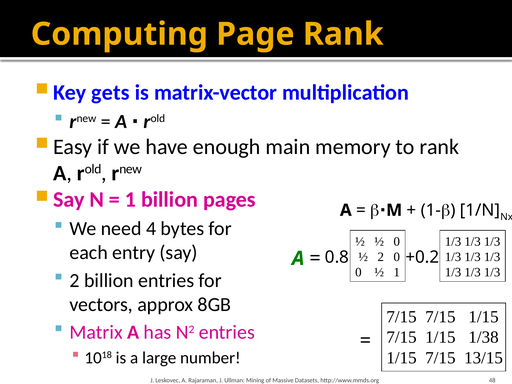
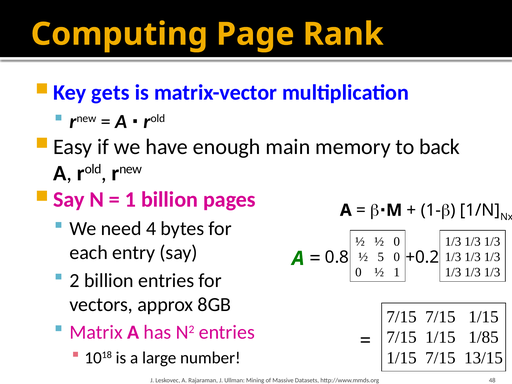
to rank: rank -> back
½ 2: 2 -> 5
1/38: 1/38 -> 1/85
